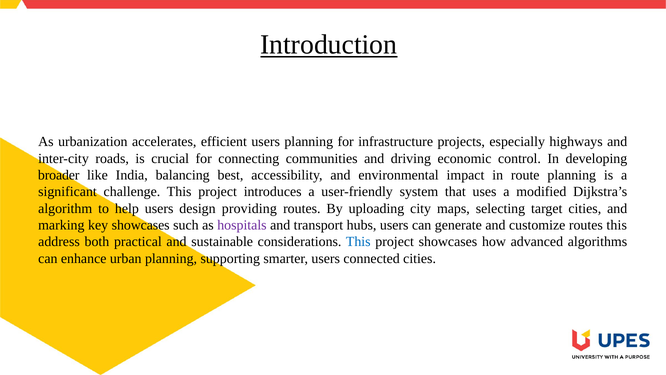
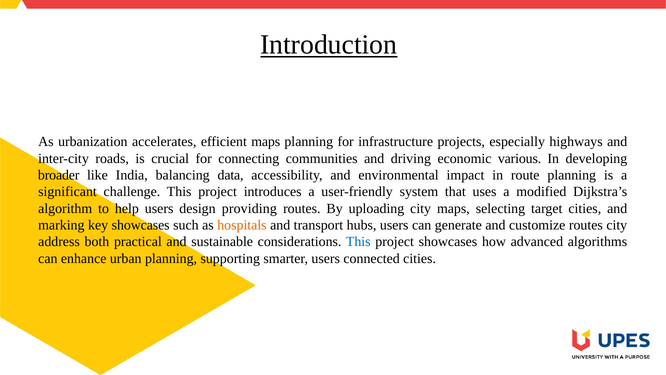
efficient users: users -> maps
control: control -> various
best: best -> data
hospitals colour: purple -> orange
routes this: this -> city
